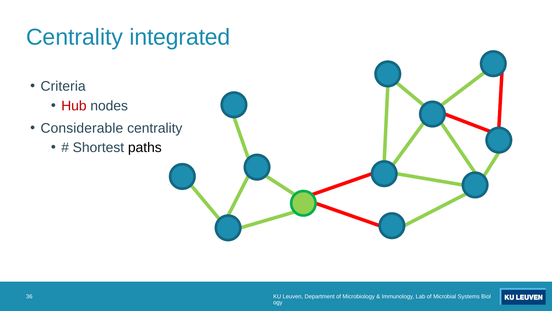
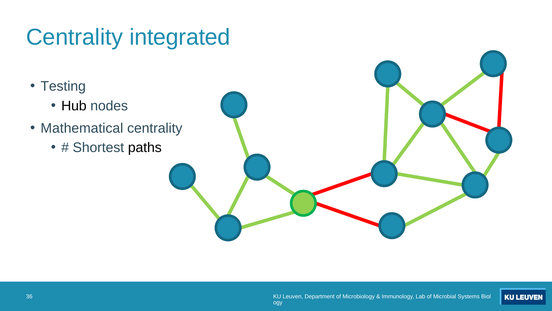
Criteria: Criteria -> Testing
Hub colour: red -> black
Considerable: Considerable -> Mathematical
